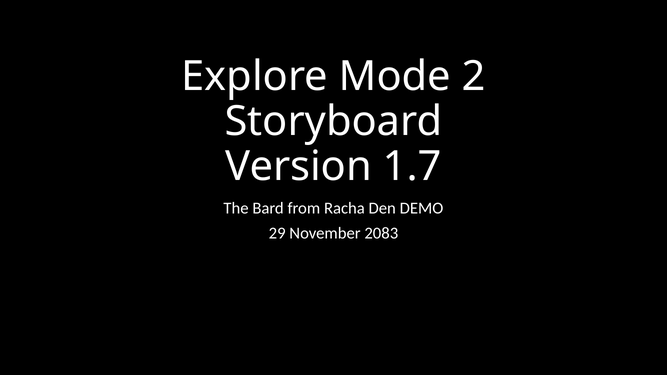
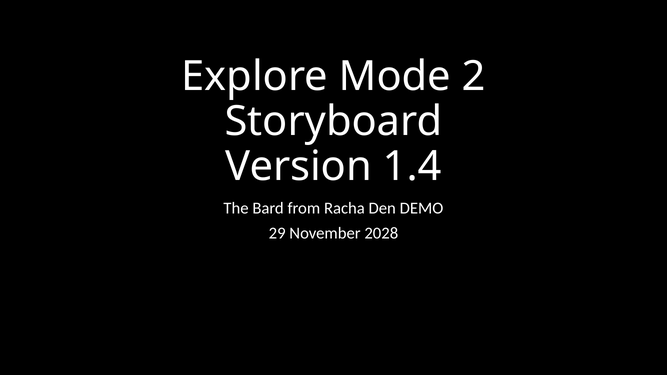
1.7: 1.7 -> 1.4
2083: 2083 -> 2028
